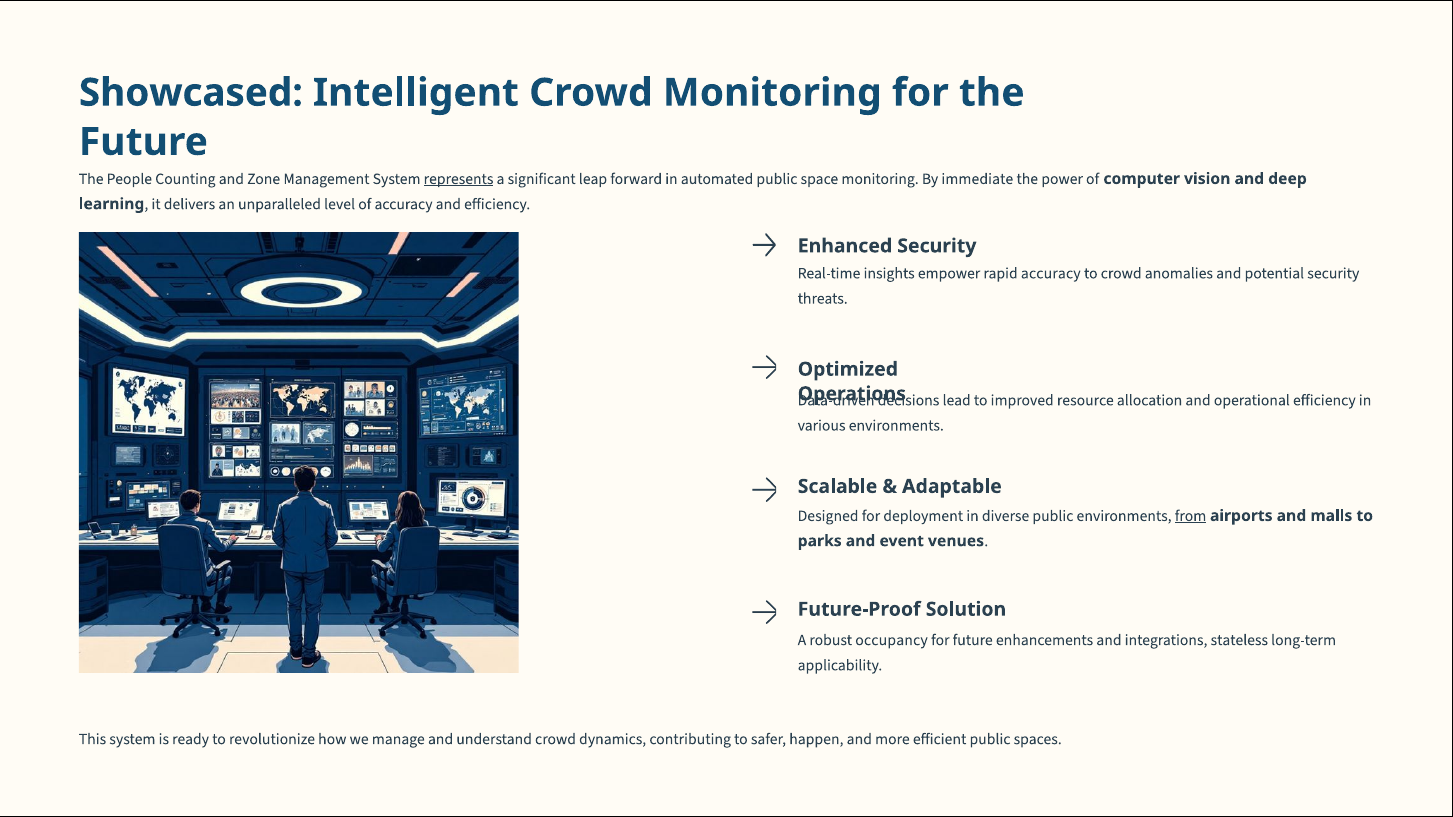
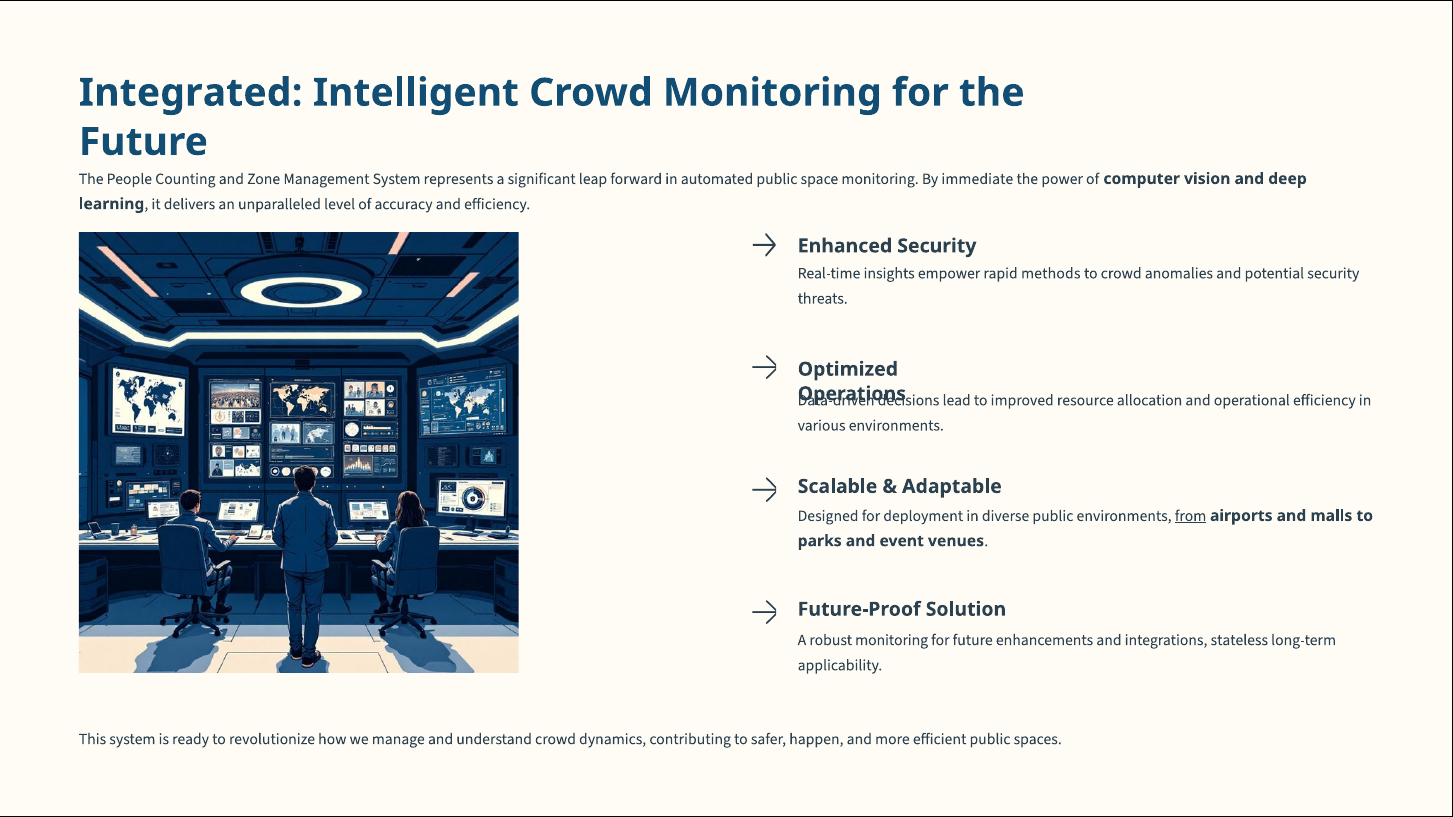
Showcased: Showcased -> Integrated
represents underline: present -> none
rapid accuracy: accuracy -> methods
robust occupancy: occupancy -> monitoring
